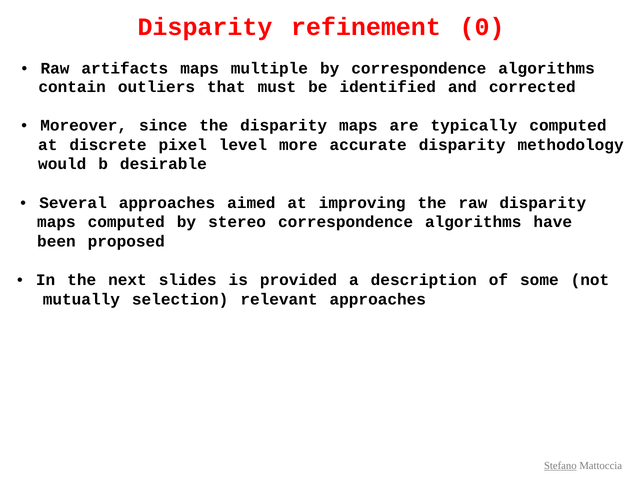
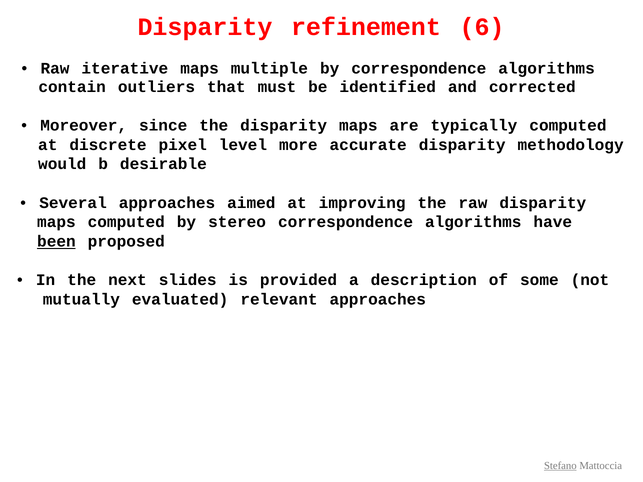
0: 0 -> 6
artifacts: artifacts -> iterative
been underline: none -> present
selection: selection -> evaluated
